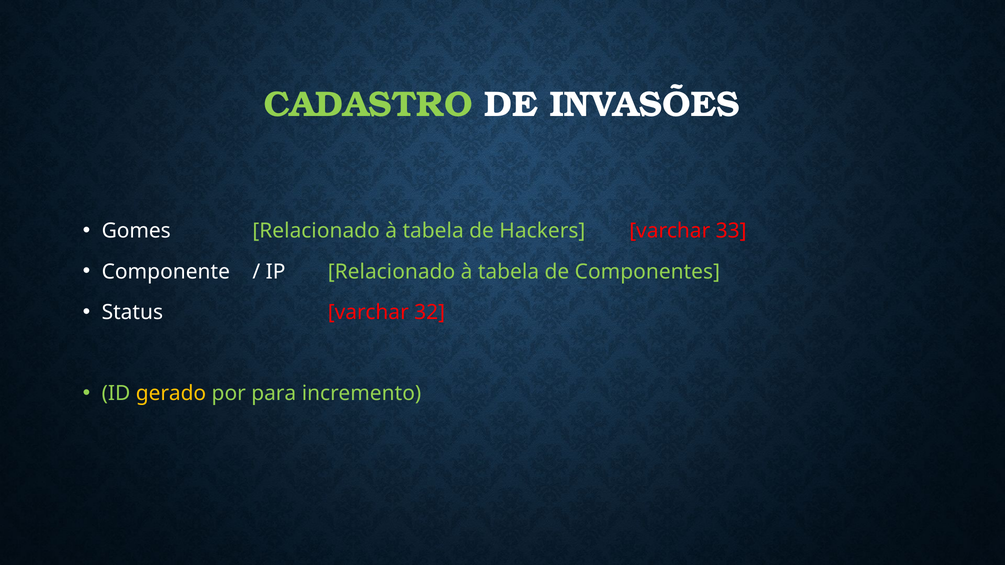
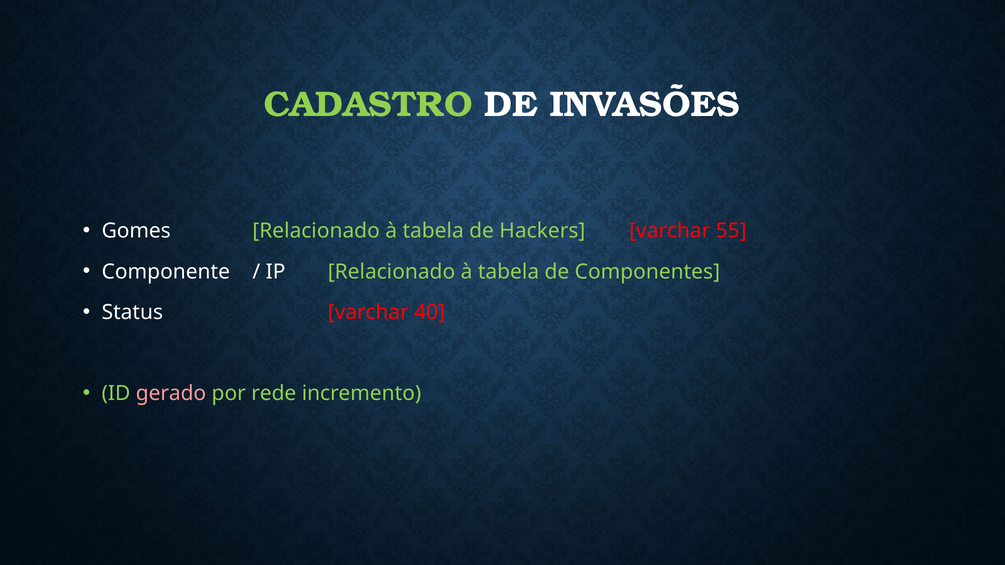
33: 33 -> 55
32: 32 -> 40
gerado colour: yellow -> pink
para: para -> rede
